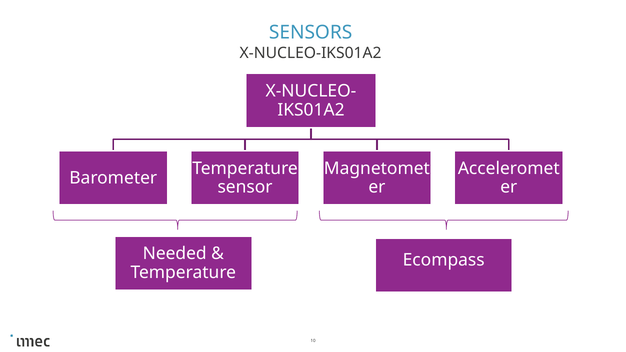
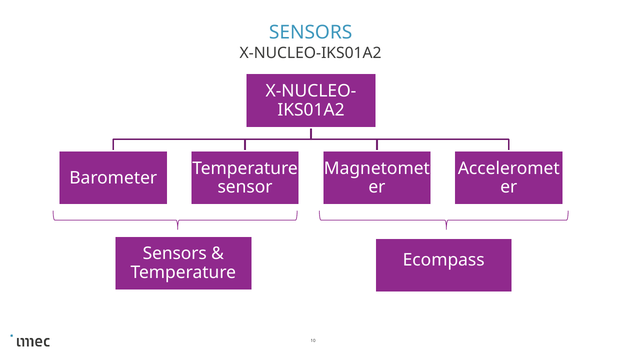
Needed at (175, 254): Needed -> Sensors
